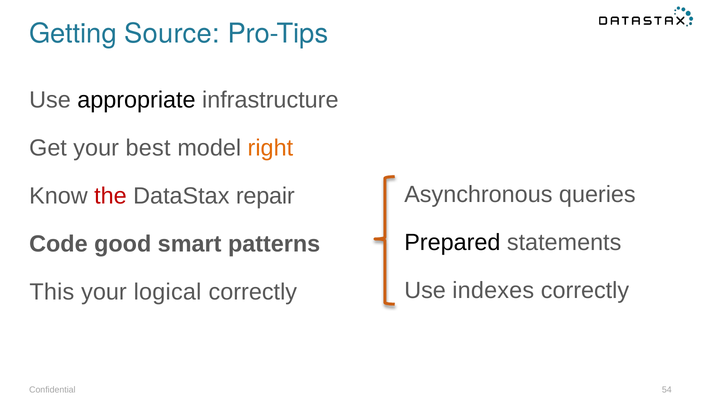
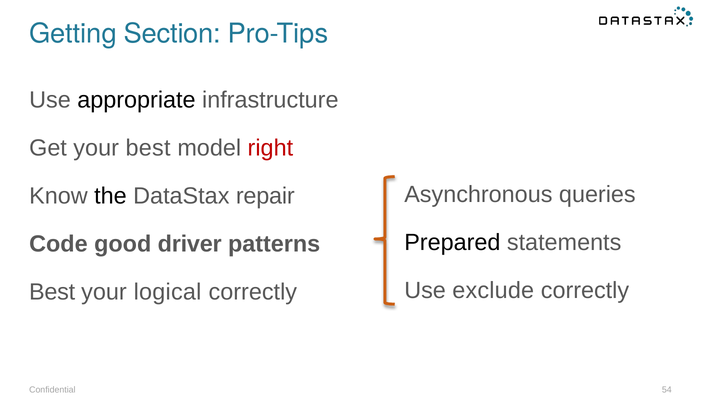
Source: Source -> Section
right colour: orange -> red
the colour: red -> black
smart: smart -> driver
indexes: indexes -> exclude
This at (52, 292): This -> Best
